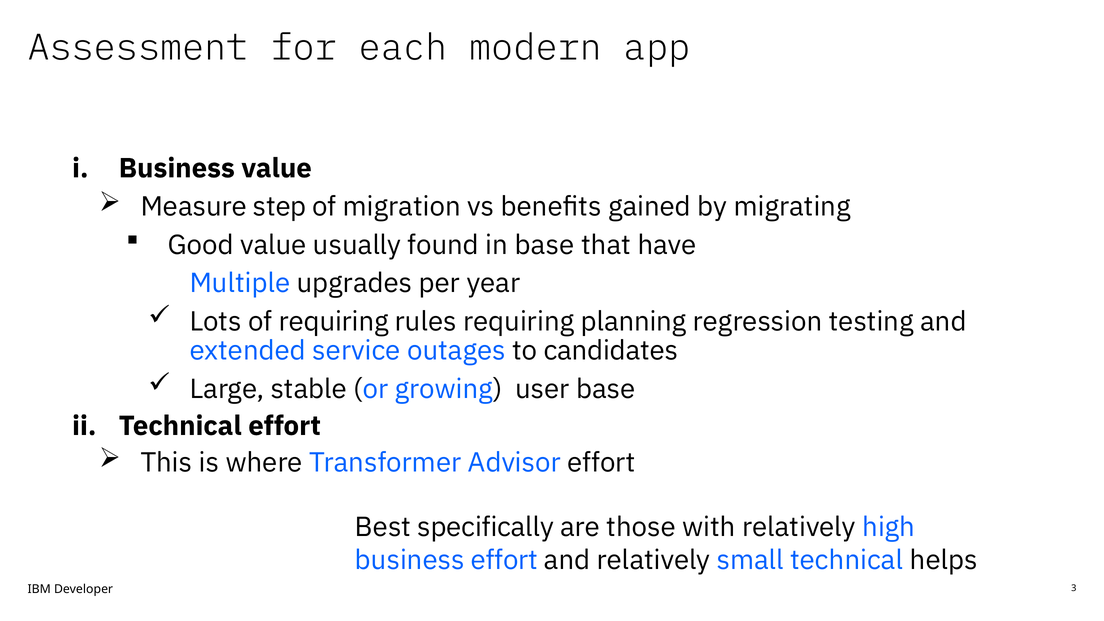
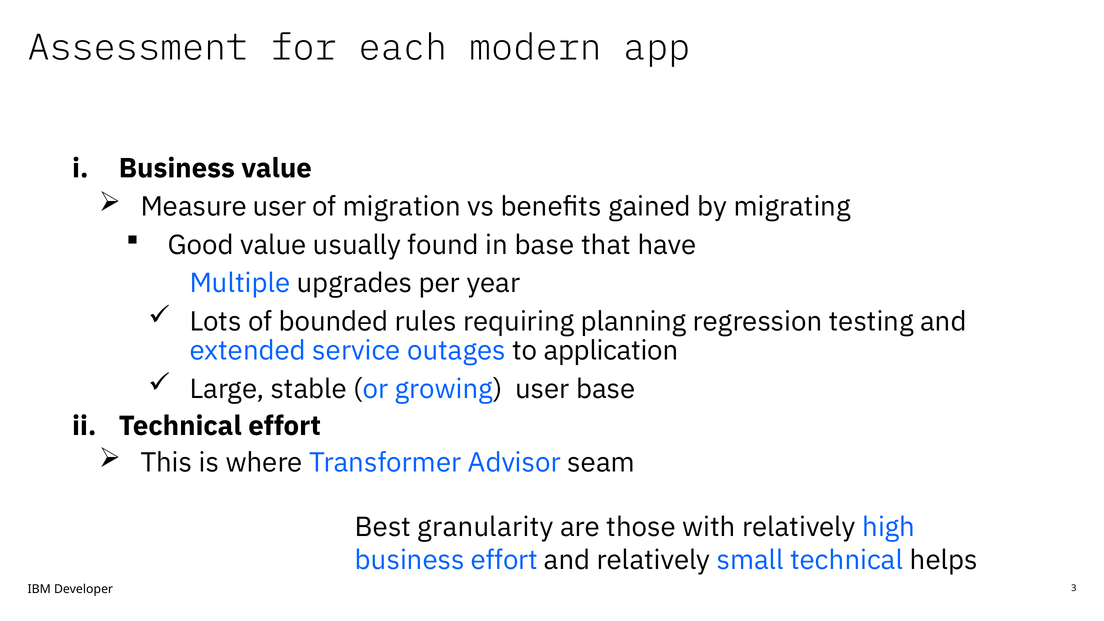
Measure step: step -> user
of requiring: requiring -> bounded
candidates: candidates -> application
Advisor effort: effort -> seam
specifically: specifically -> granularity
